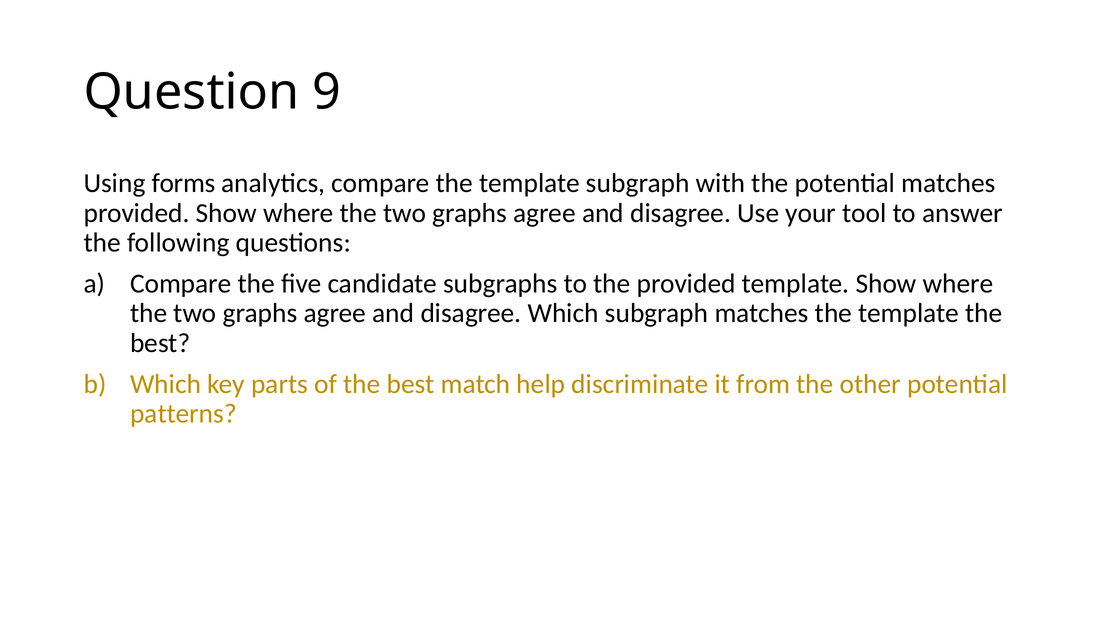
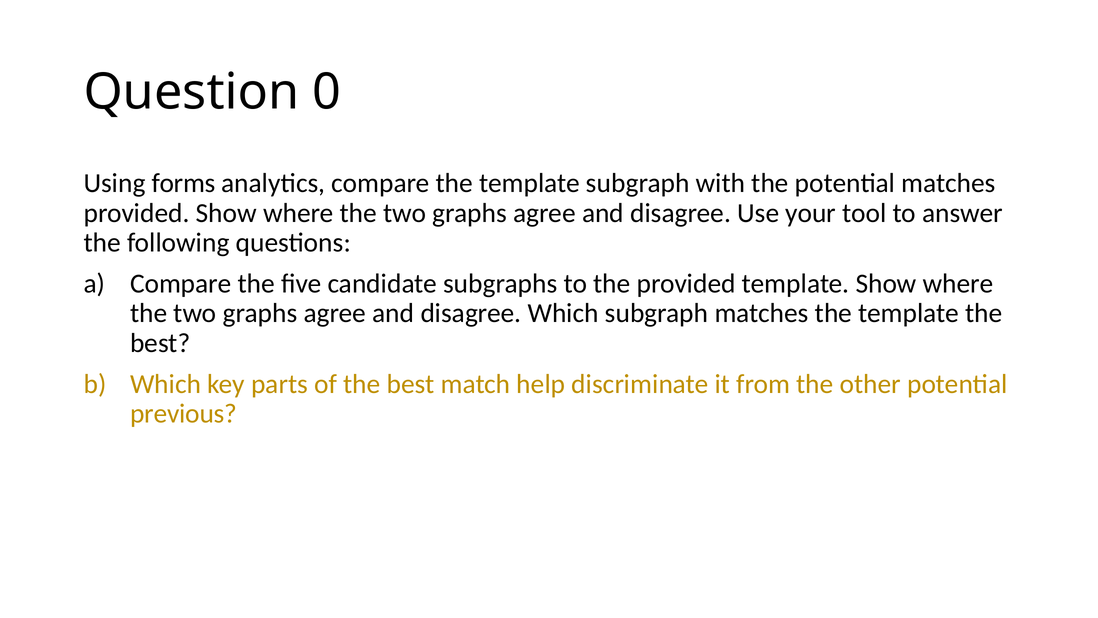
9: 9 -> 0
patterns: patterns -> previous
